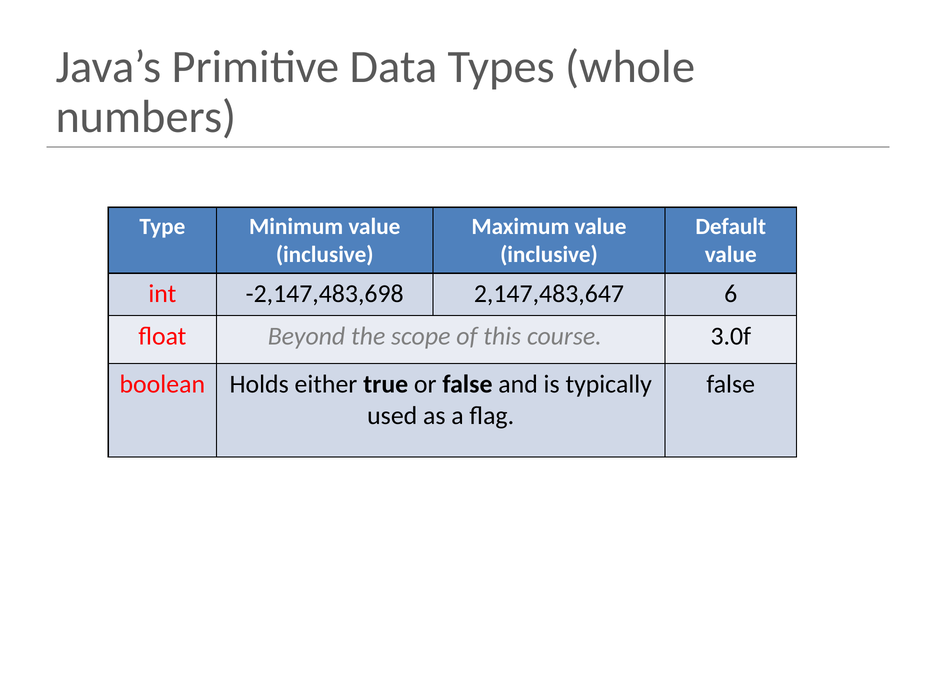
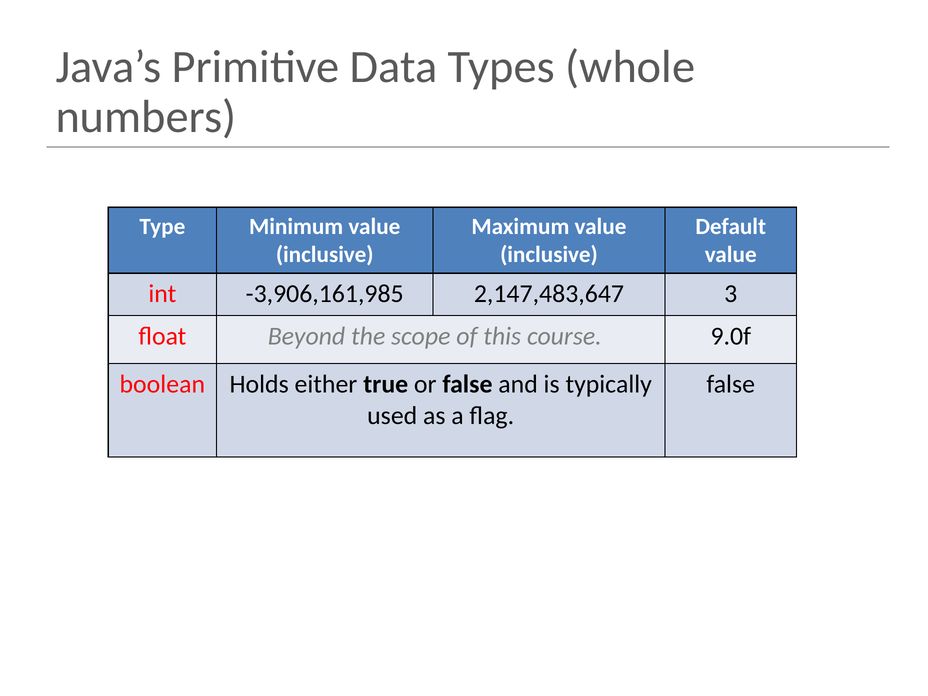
-2,147,483,698: -2,147,483,698 -> -3,906,161,985
6: 6 -> 3
3.0f: 3.0f -> 9.0f
